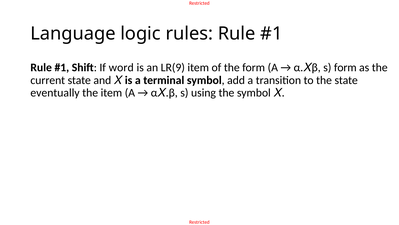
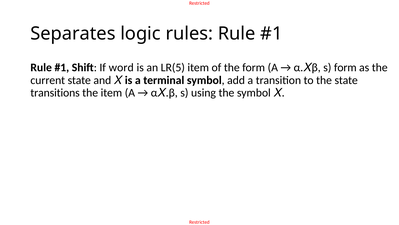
Language: Language -> Separates
LR(9: LR(9 -> LR(5
eventually: eventually -> transitions
